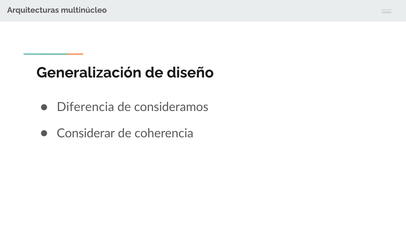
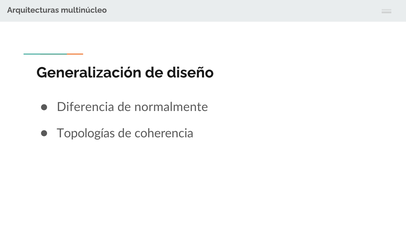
consideramos: consideramos -> normalmente
Considerar: Considerar -> Topologías
